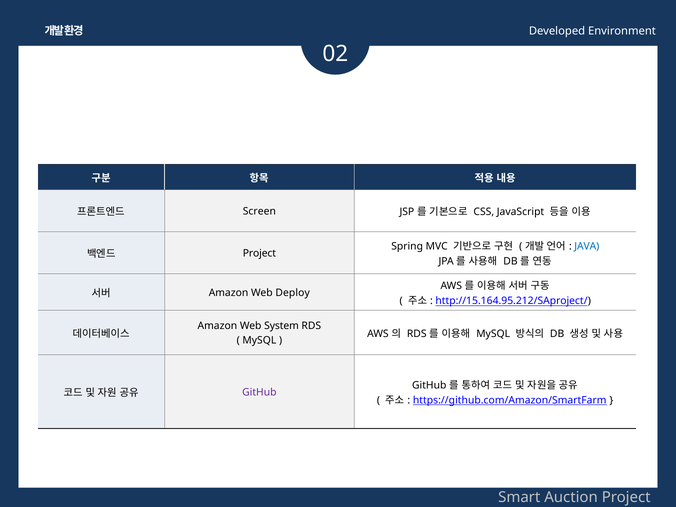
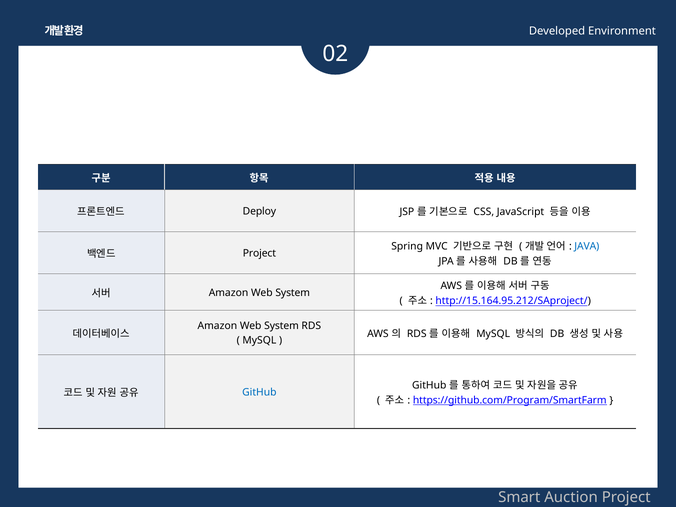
Screen: Screen -> Deploy
Deploy at (293, 293): Deploy -> System
GitHub at (259, 392) colour: purple -> blue
https://github.com/Amazon/SmartFarm: https://github.com/Amazon/SmartFarm -> https://github.com/Program/SmartFarm
